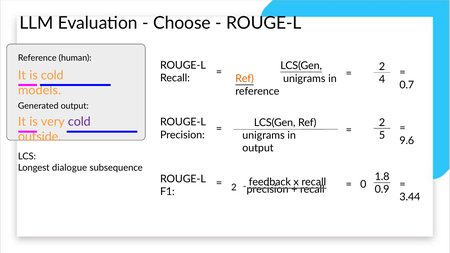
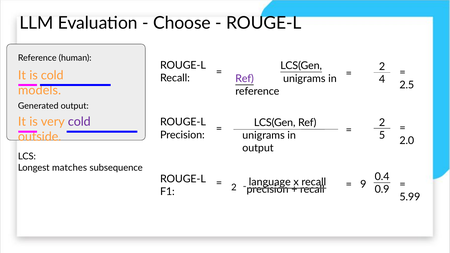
Ref at (245, 79) colour: orange -> purple
0.7: 0.7 -> 2.5
9.6: 9.6 -> 2.0
dialogue: dialogue -> matches
1.8: 1.8 -> 0.4
feedback: feedback -> language
0: 0 -> 9
3.44: 3.44 -> 5.99
